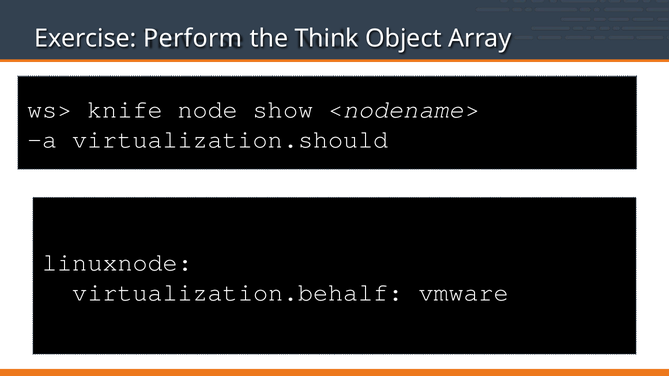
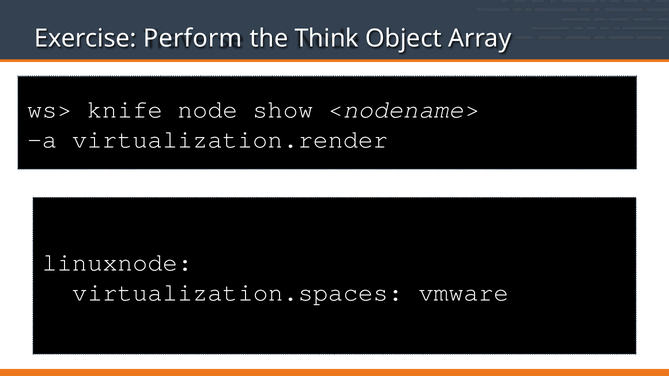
virtualization.should: virtualization.should -> virtualization.render
virtualization.behalf: virtualization.behalf -> virtualization.spaces
